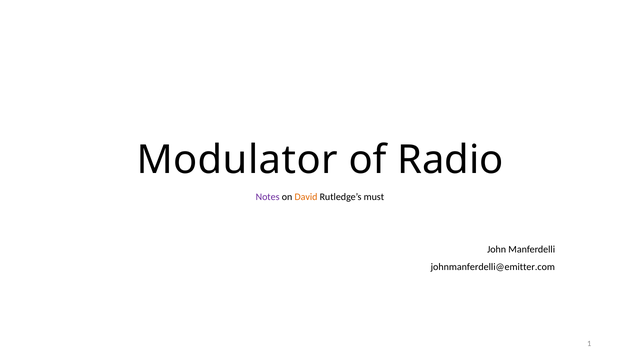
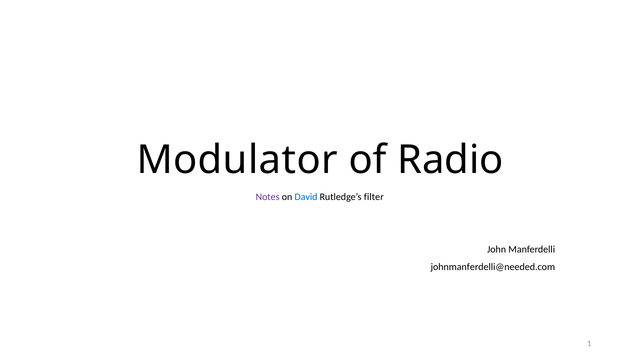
David colour: orange -> blue
must: must -> filter
johnmanferdelli@emitter.com: johnmanferdelli@emitter.com -> johnmanferdelli@needed.com
